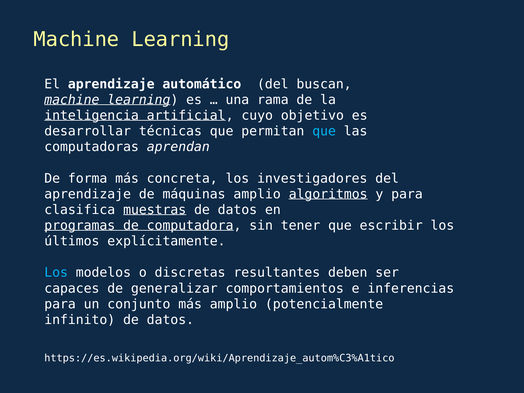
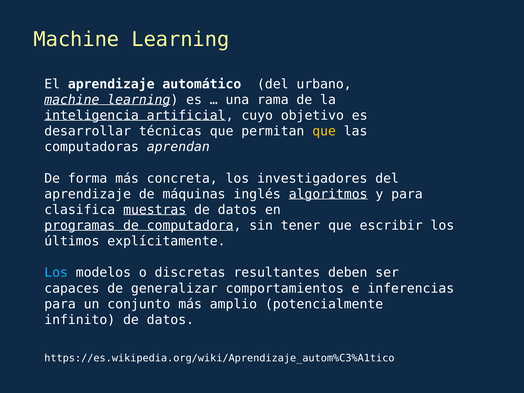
buscan: buscan -> urbano
que at (324, 131) colour: light blue -> yellow
máquinas amplio: amplio -> inglés
